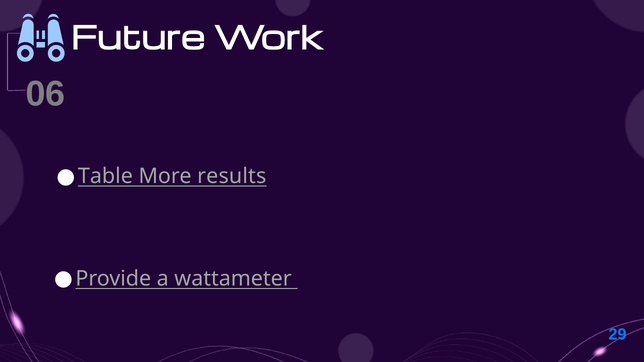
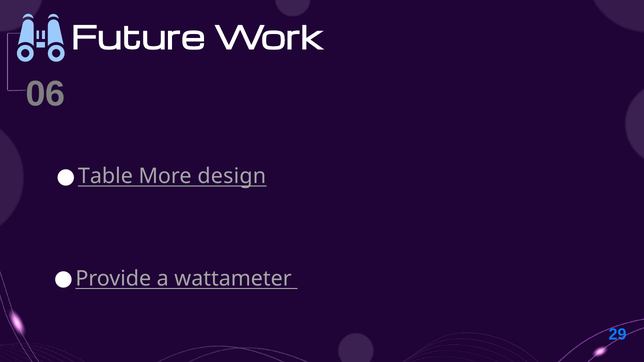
results: results -> design
